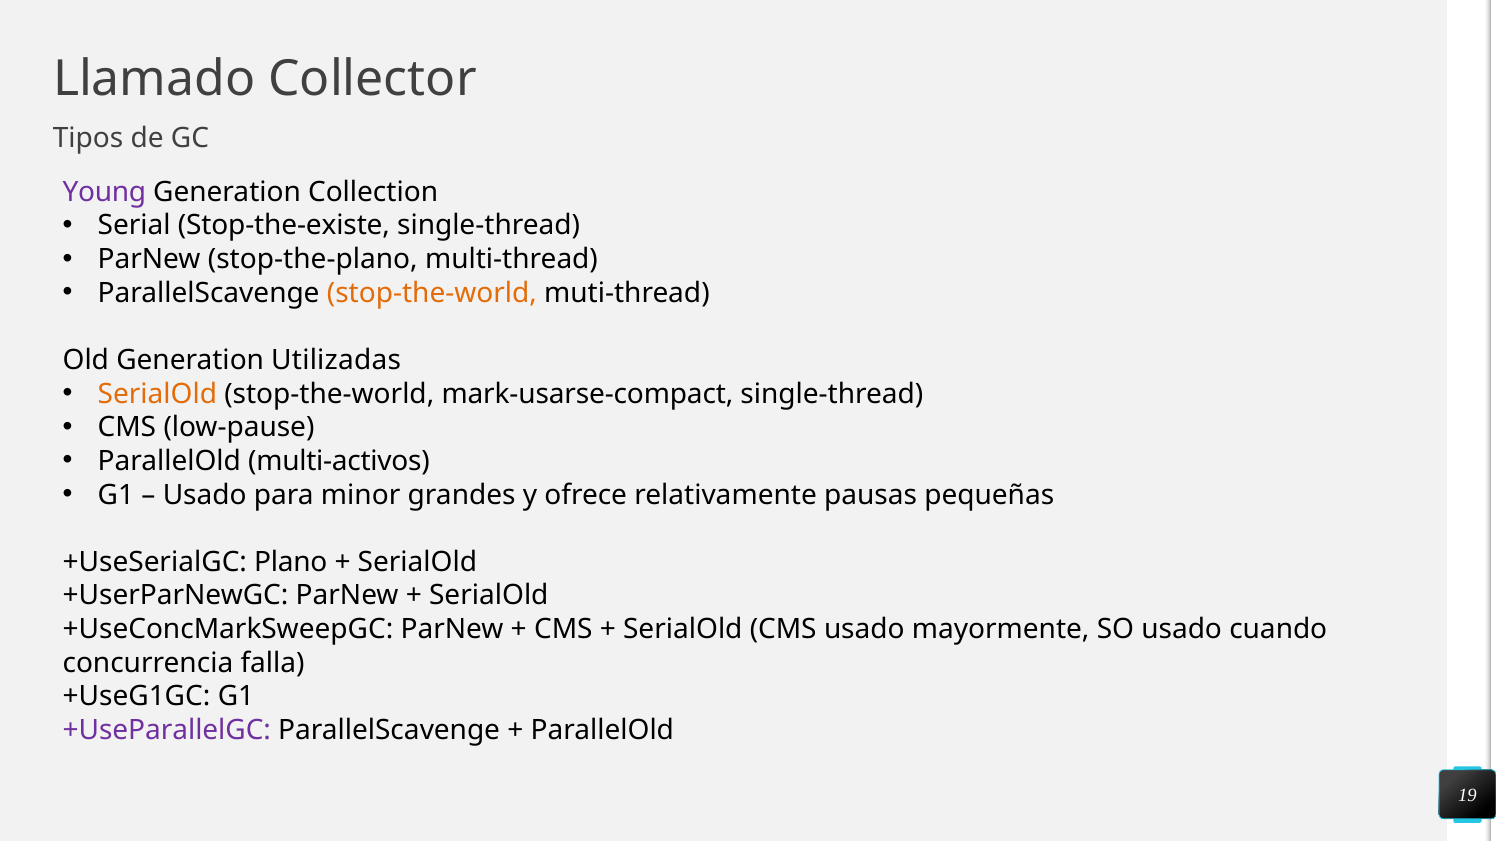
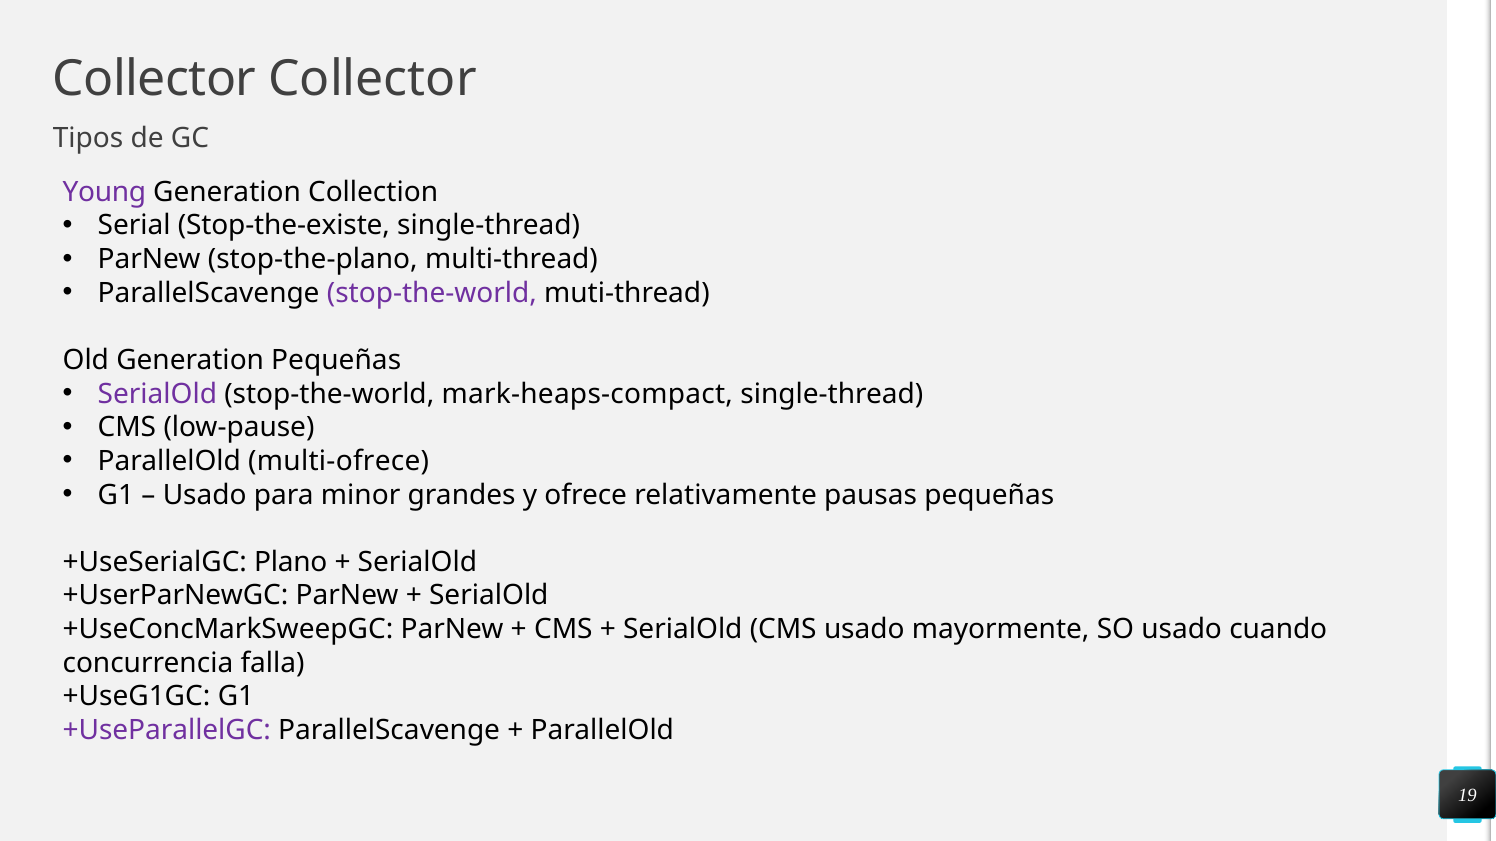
Llamado at (154, 79): Llamado -> Collector
stop-the-world at (432, 293) colour: orange -> purple
Generation Utilizadas: Utilizadas -> Pequeñas
SerialOld at (157, 394) colour: orange -> purple
mark-usarse-compact: mark-usarse-compact -> mark-heaps-compact
multi-activos: multi-activos -> multi-ofrece
